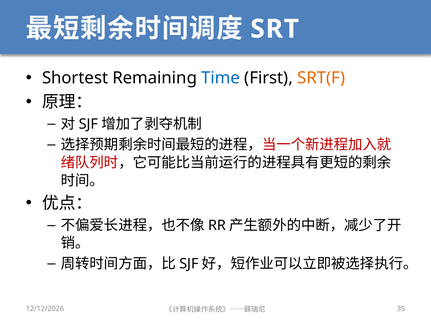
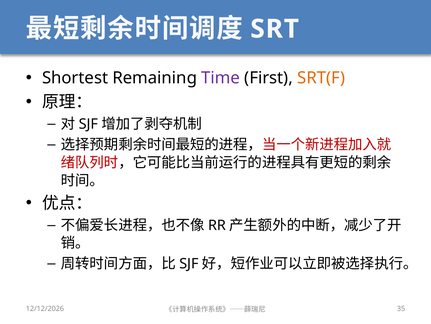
Time colour: blue -> purple
